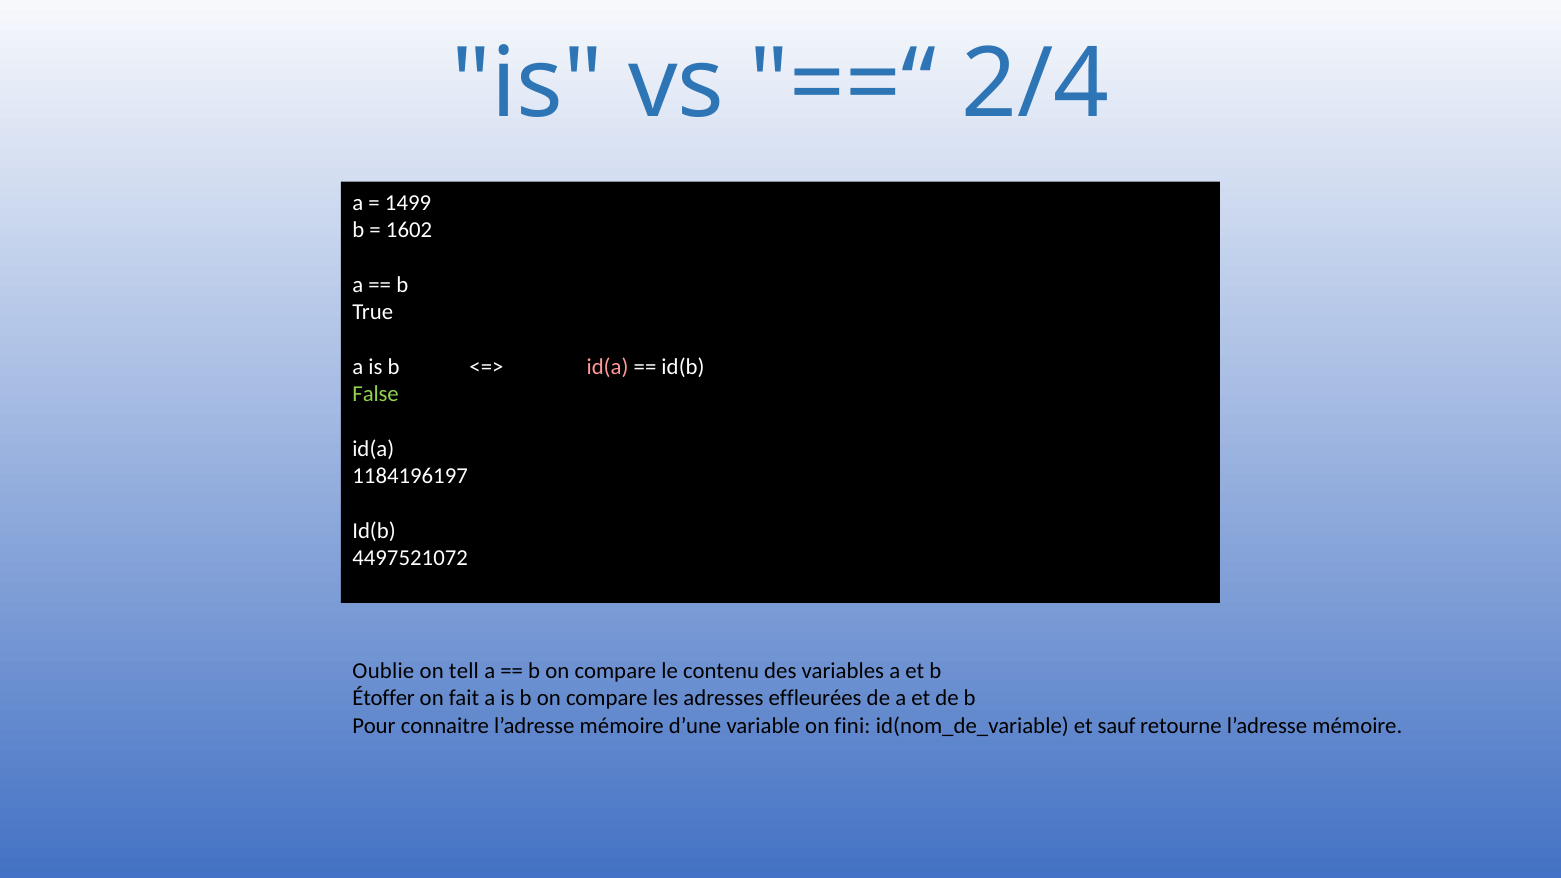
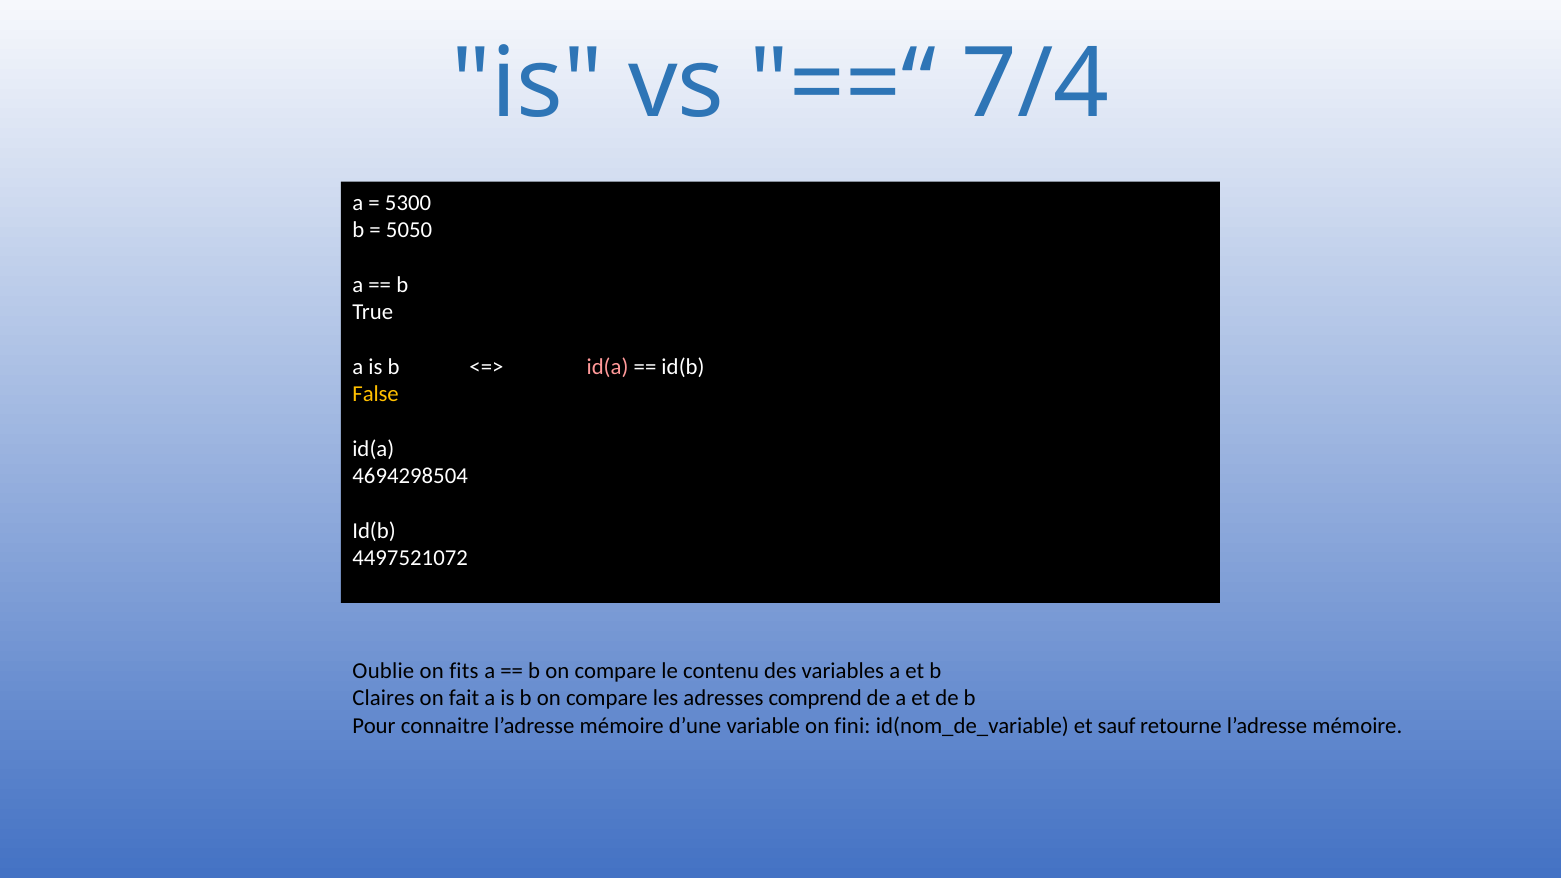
2/4: 2/4 -> 7/4
1499: 1499 -> 5300
1602: 1602 -> 5050
False colour: light green -> yellow
1184196197: 1184196197 -> 4694298504
tell: tell -> fits
Étoffer: Étoffer -> Claires
effleurées: effleurées -> comprend
